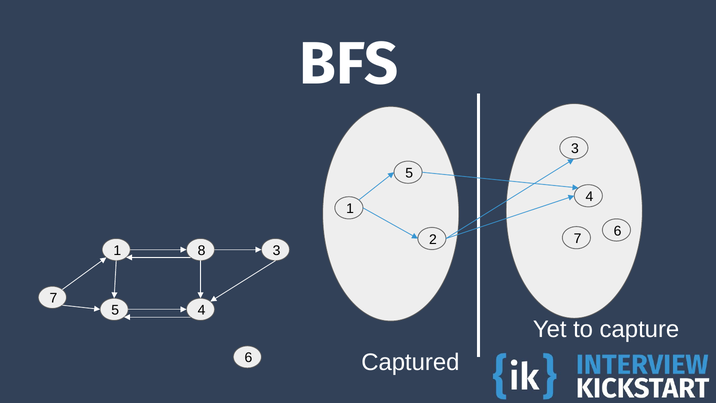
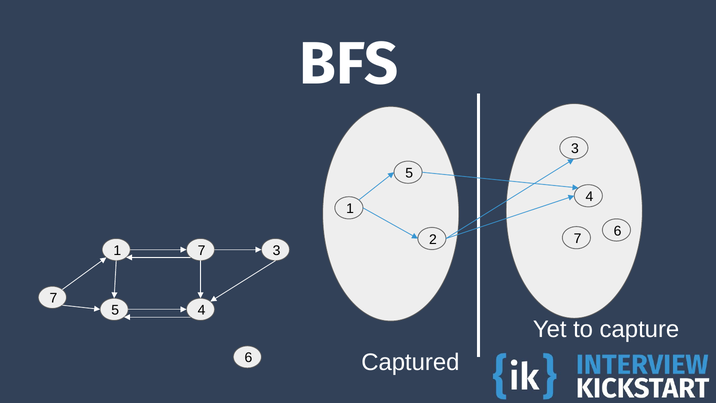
1 8: 8 -> 7
